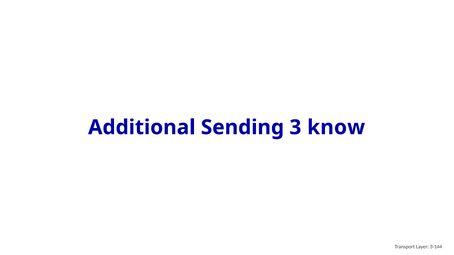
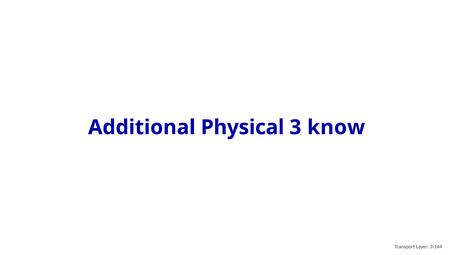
Sending: Sending -> Physical
